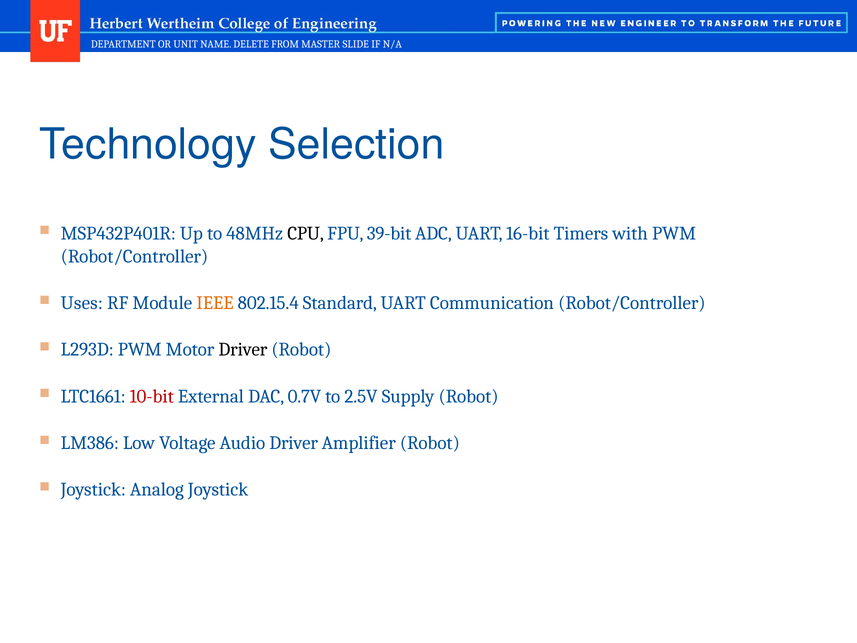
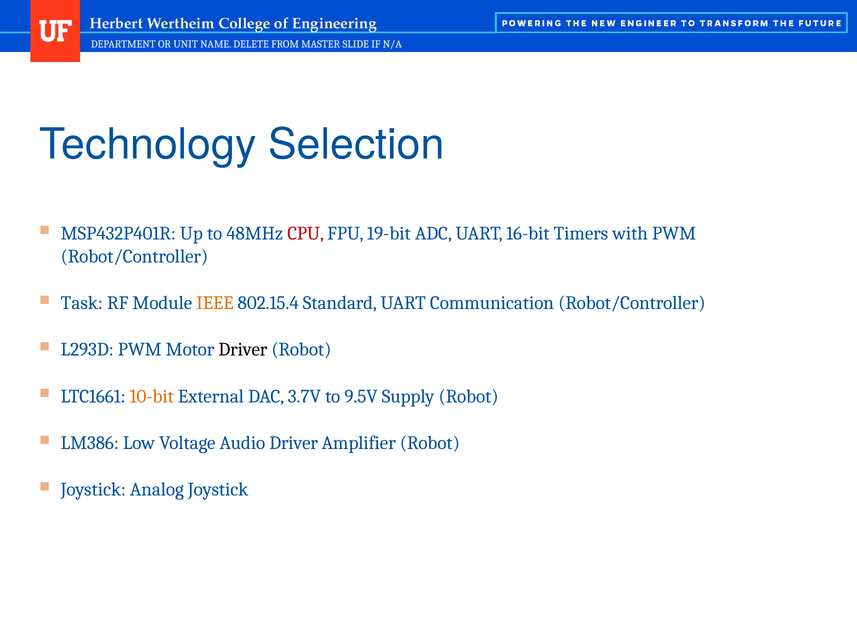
CPU colour: black -> red
39-bit: 39-bit -> 19-bit
Uses: Uses -> Task
10-bit colour: red -> orange
0.7V: 0.7V -> 3.7V
2.5V: 2.5V -> 9.5V
